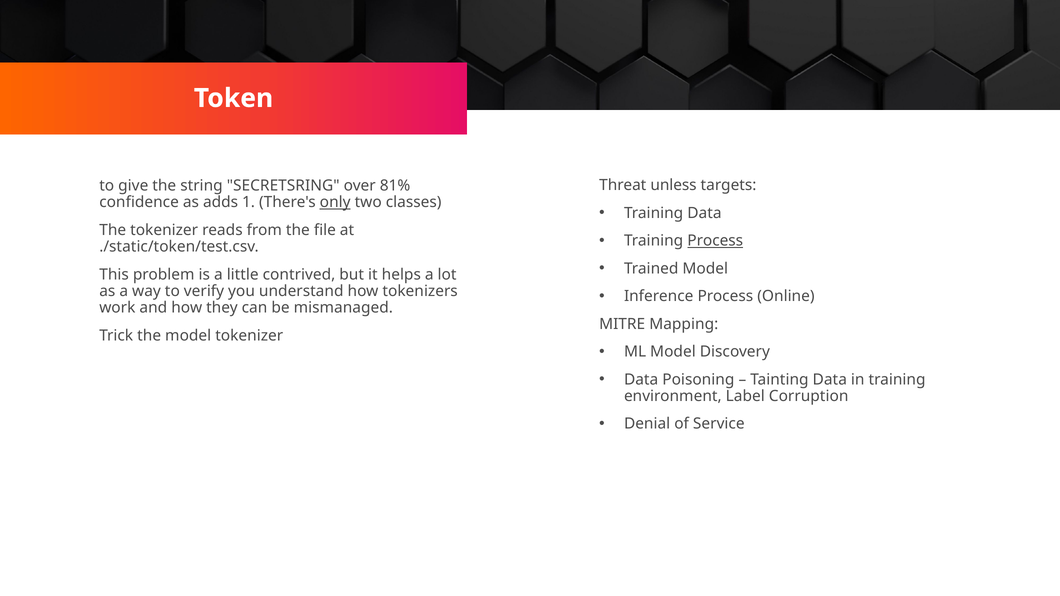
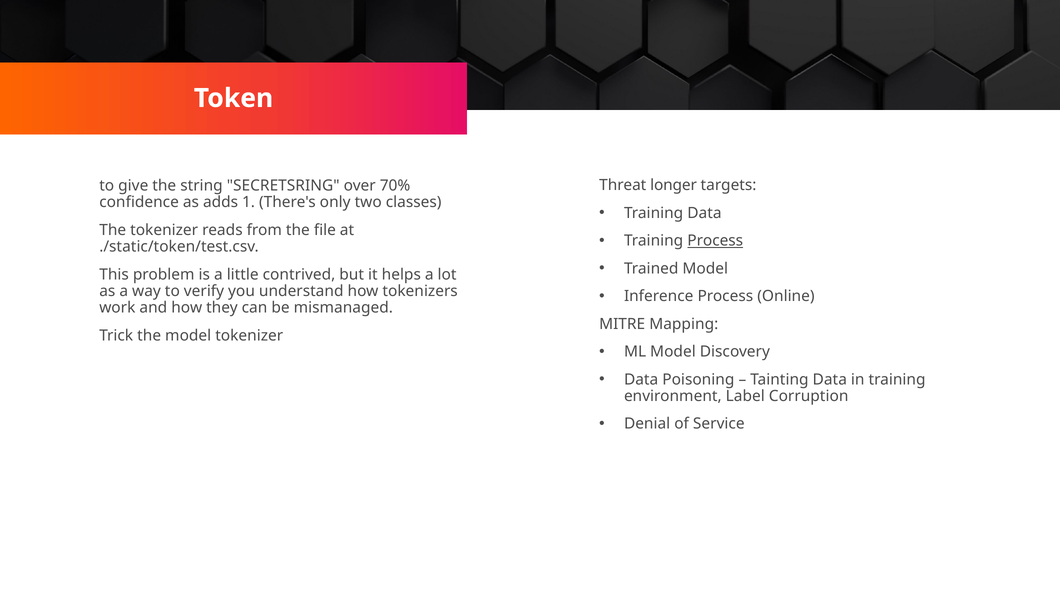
unless: unless -> longer
81%: 81% -> 70%
only underline: present -> none
